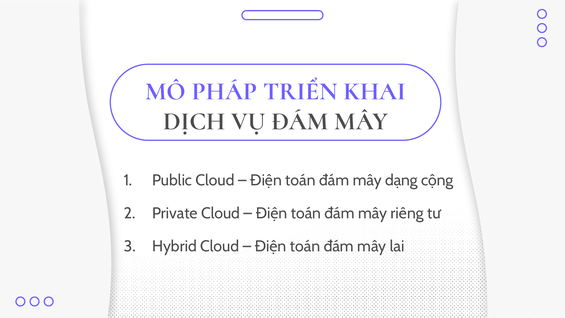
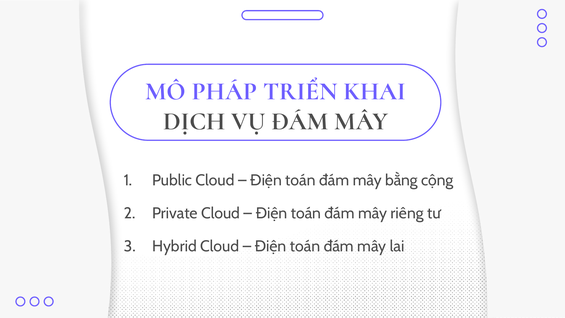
dạng: dạng -> bằng
